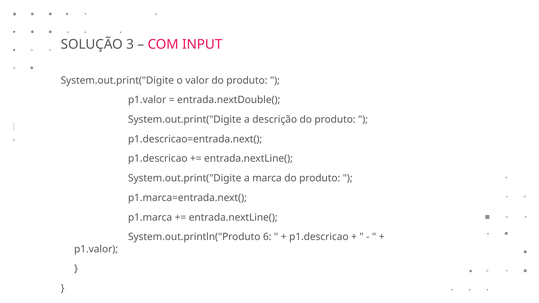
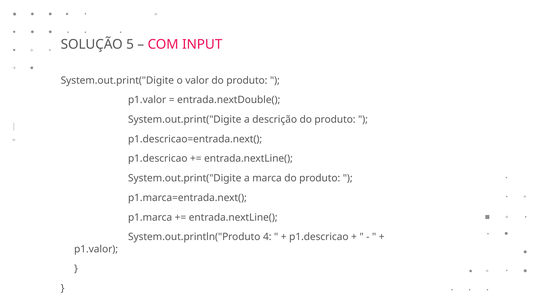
3: 3 -> 5
6: 6 -> 4
